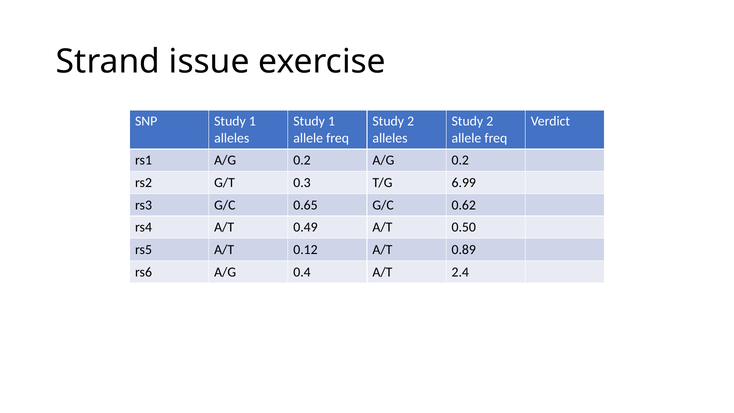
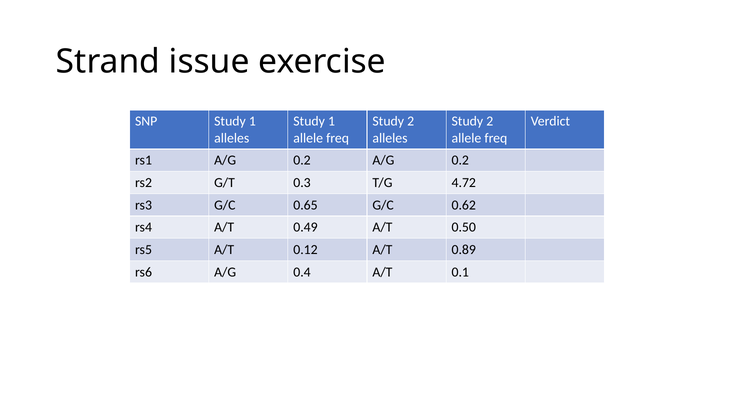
6.99: 6.99 -> 4.72
2.4: 2.4 -> 0.1
